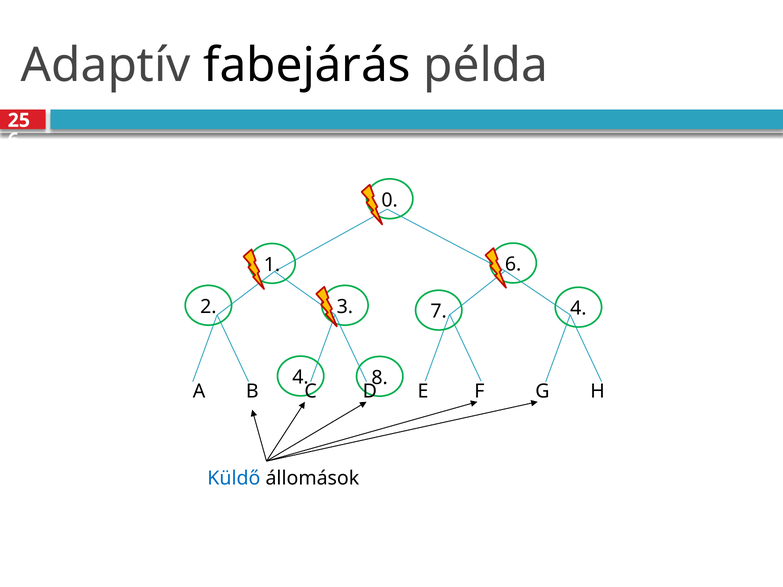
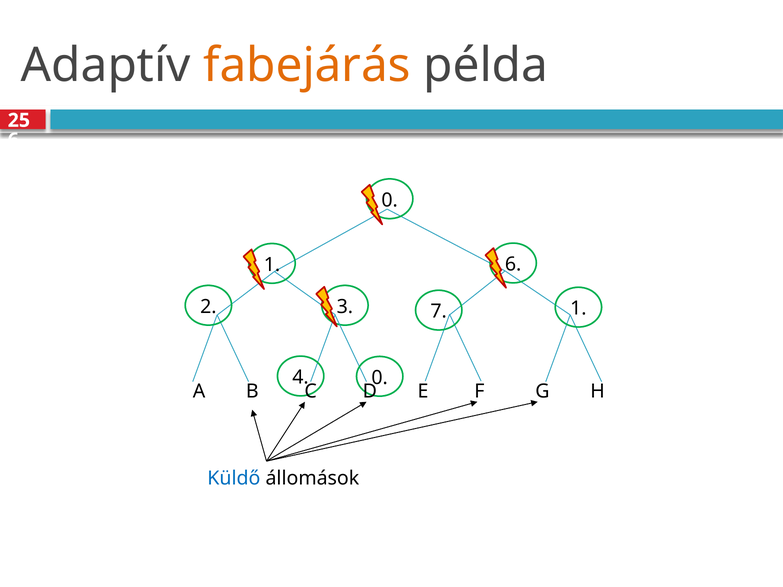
fabejárás colour: black -> orange
7 4: 4 -> 1
4 8: 8 -> 0
